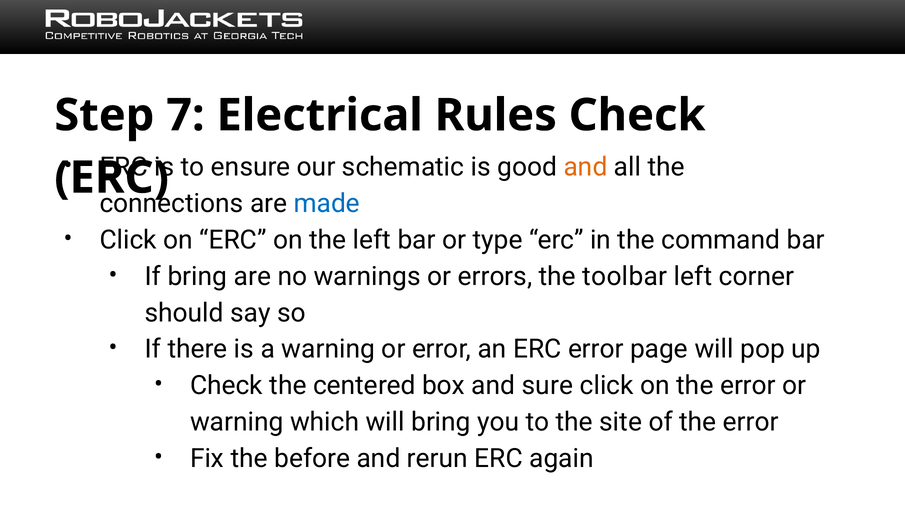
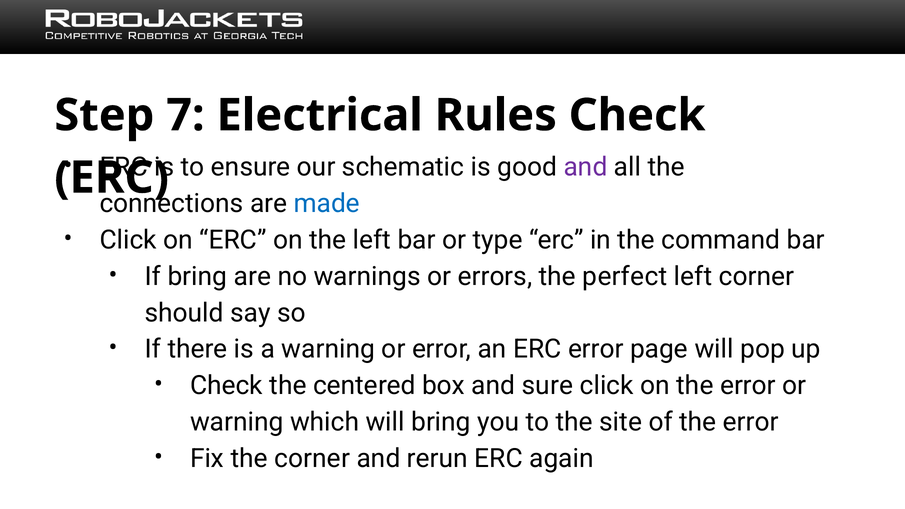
and at (586, 167) colour: orange -> purple
toolbar: toolbar -> perfect
the before: before -> corner
